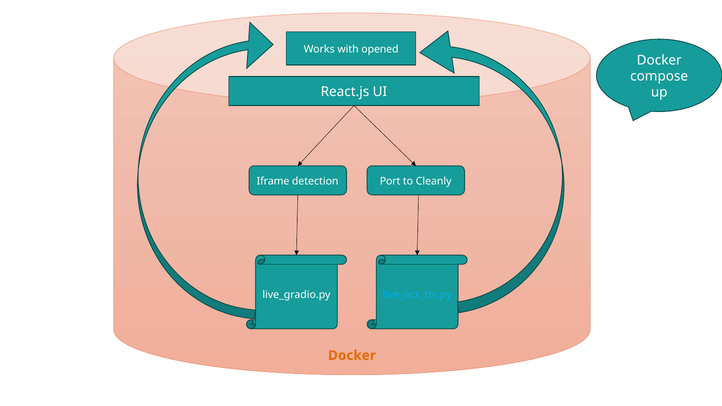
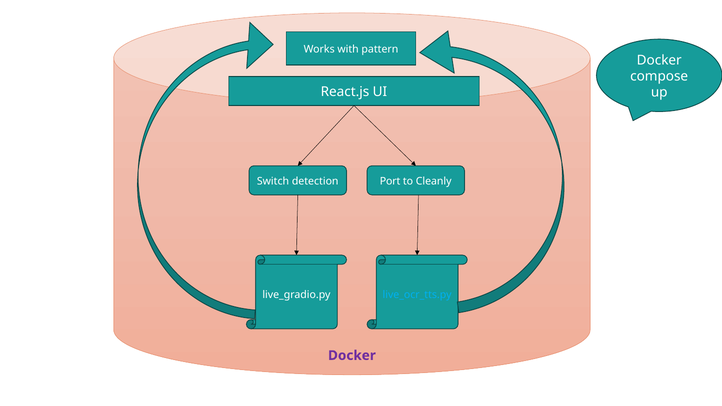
opened: opened -> pattern
Iframe: Iframe -> Switch
Docker at (352, 356) colour: orange -> purple
